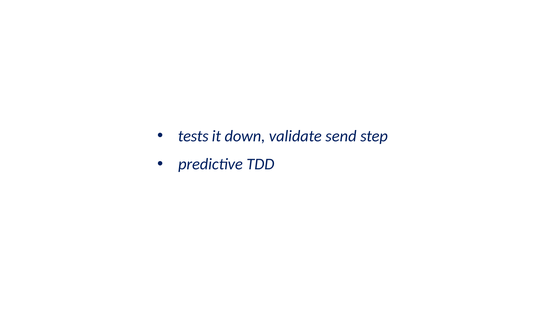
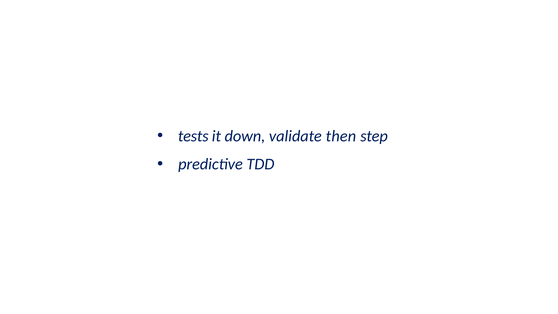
send: send -> then
